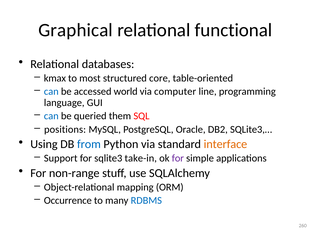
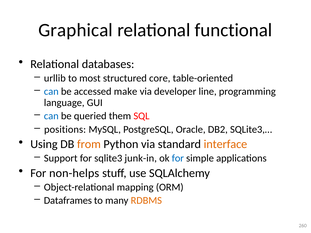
kmax: kmax -> urllib
world: world -> make
computer: computer -> developer
from colour: blue -> orange
take-in: take-in -> junk-in
for at (178, 158) colour: purple -> blue
non-range: non-range -> non-helps
Occurrence: Occurrence -> Dataframes
RDBMS colour: blue -> orange
